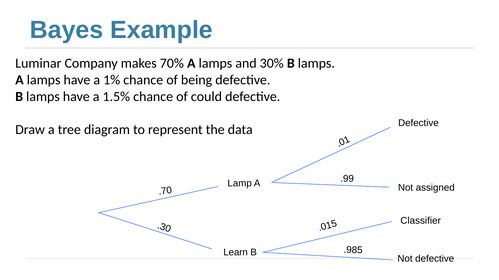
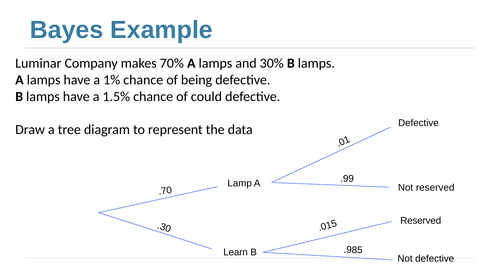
Not assigned: assigned -> reserved
Classifier at (421, 221): Classifier -> Reserved
